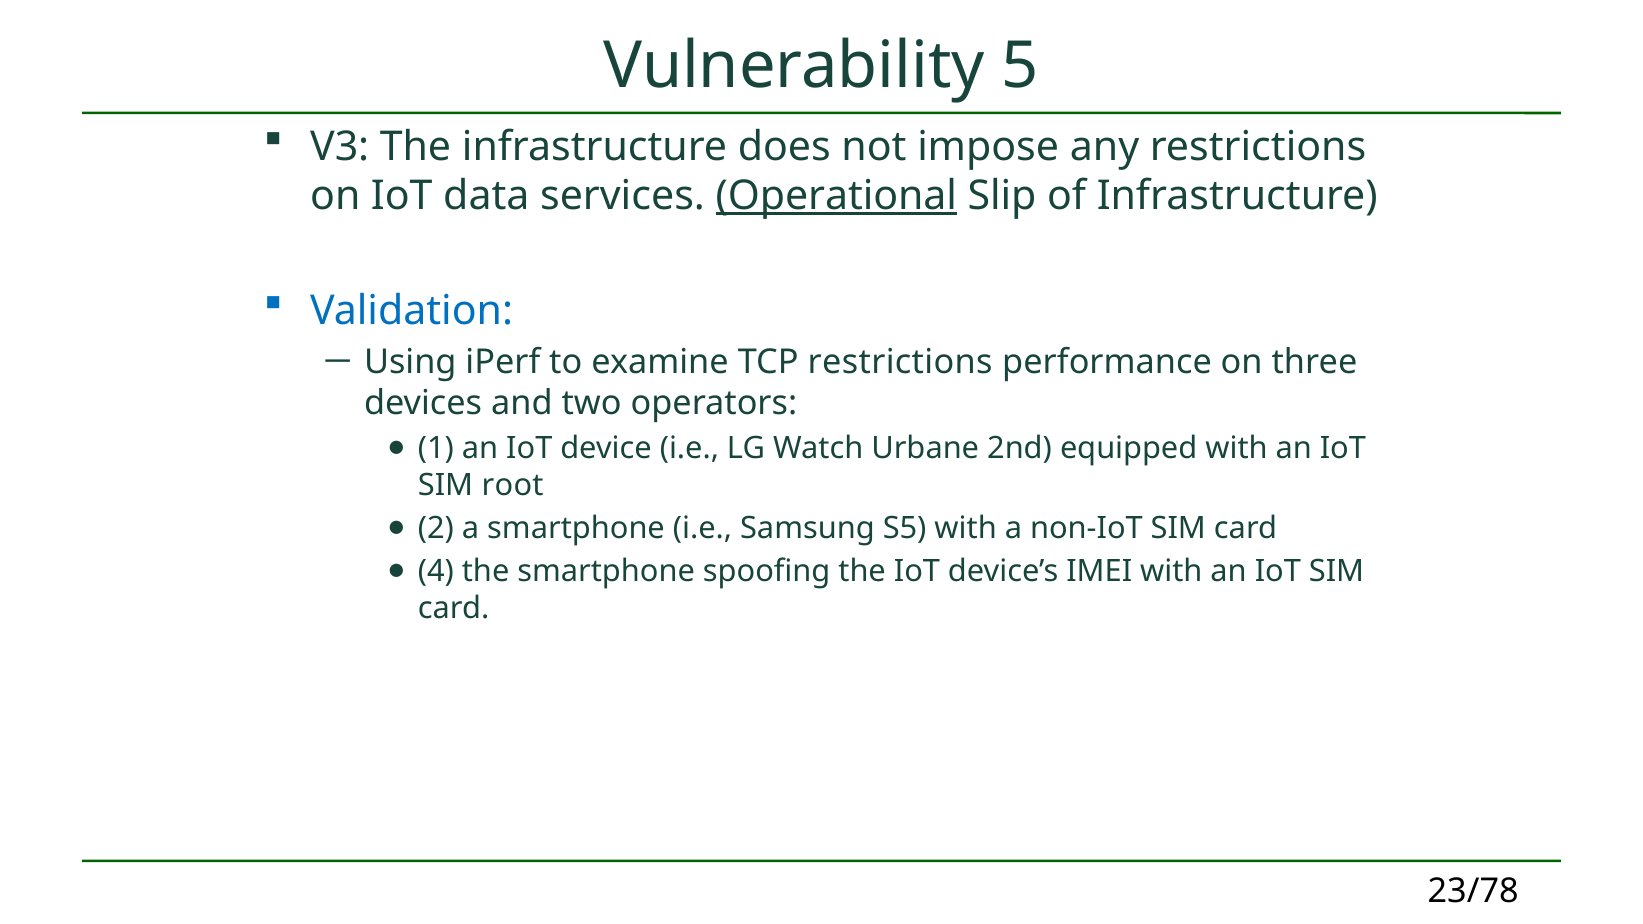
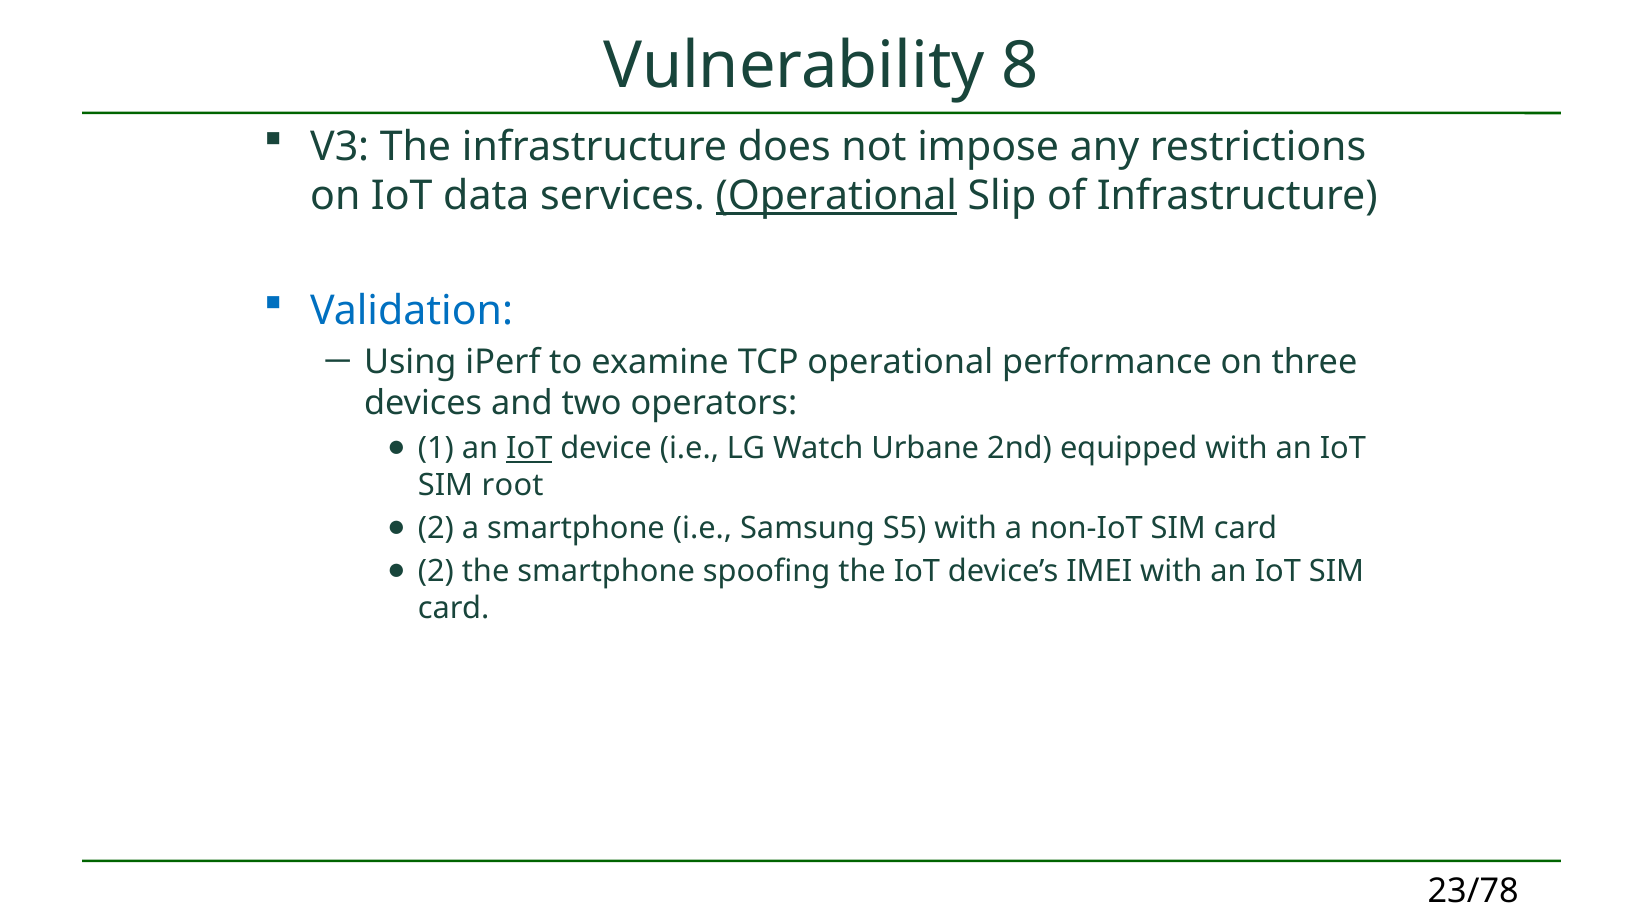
5: 5 -> 8
TCP restrictions: restrictions -> operational
IoT at (529, 448) underline: none -> present
4 at (436, 572): 4 -> 2
